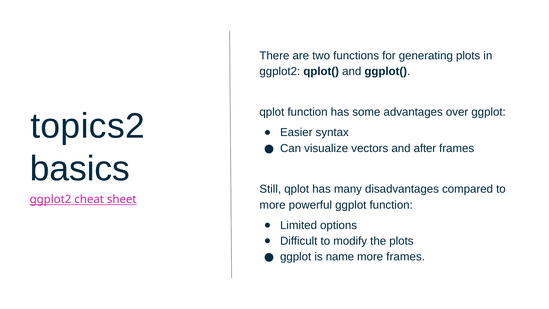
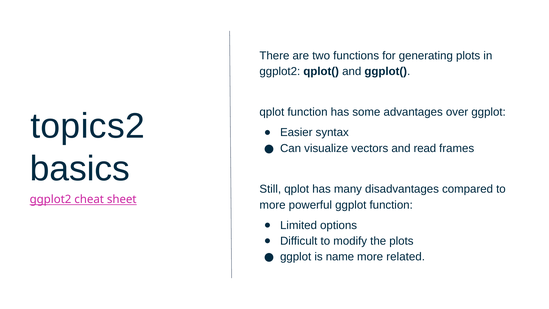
after: after -> read
more frames: frames -> related
